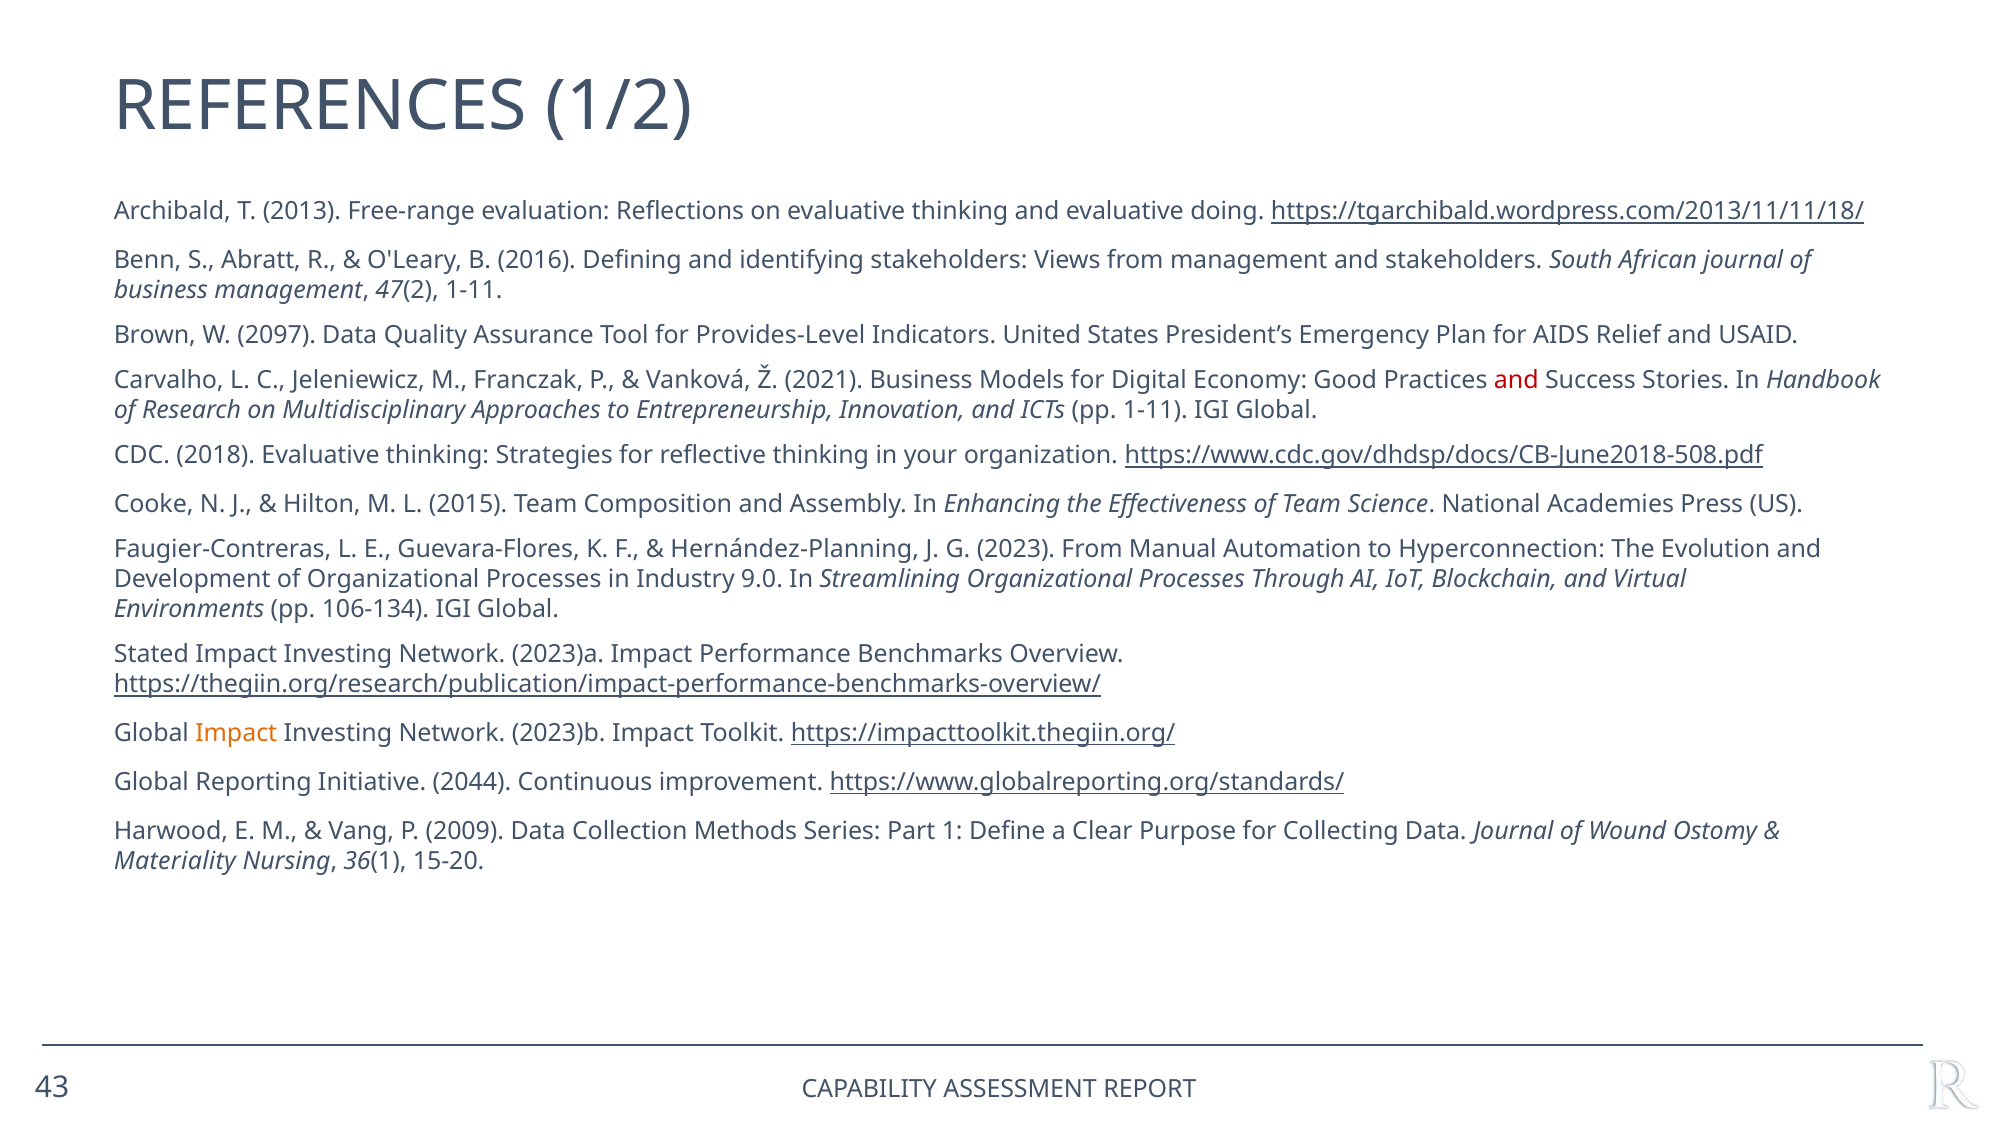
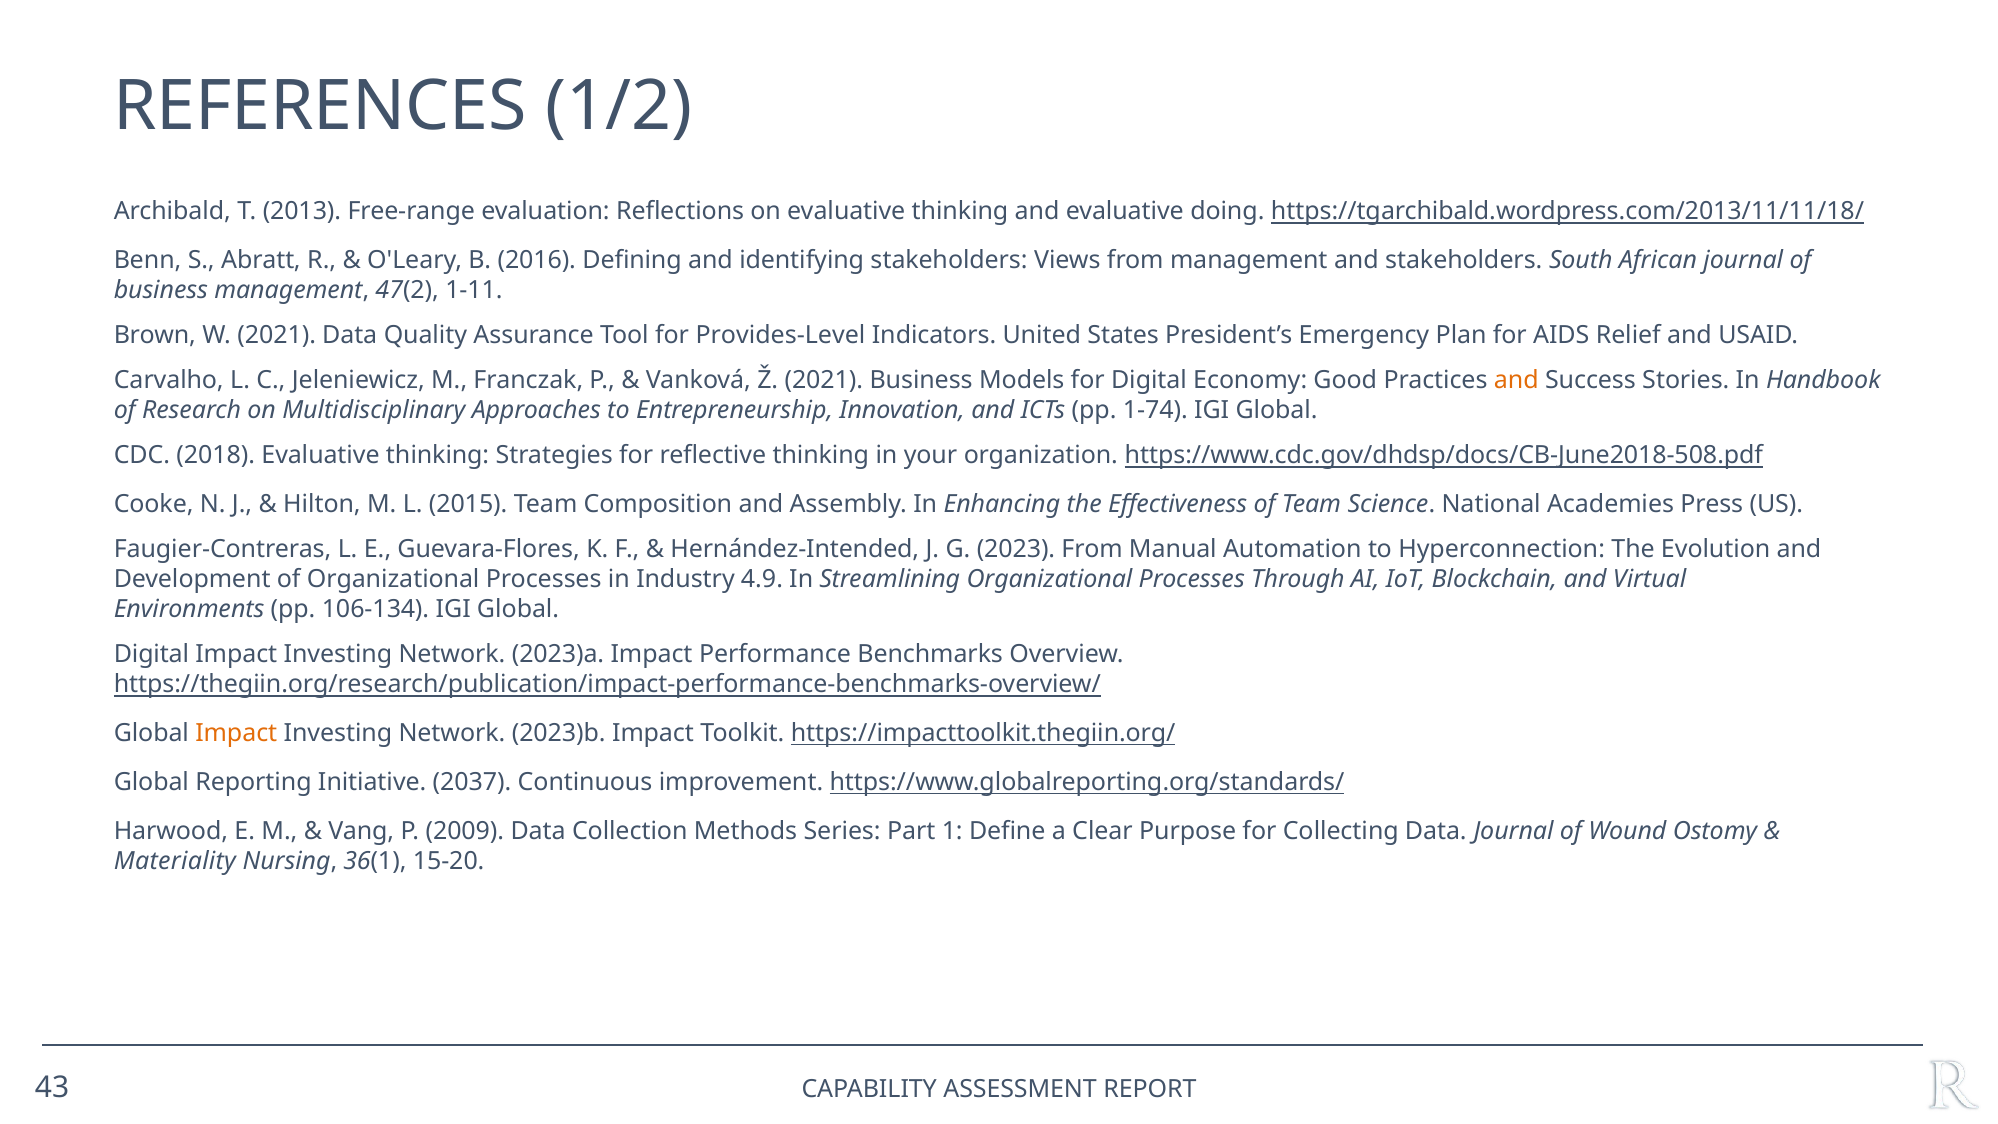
W 2097: 2097 -> 2021
and at (1516, 381) colour: red -> orange
pp 1-11: 1-11 -> 1-74
Hernández-Planning: Hernández-Planning -> Hernández-Intended
9.0: 9.0 -> 4.9
Stated at (151, 655): Stated -> Digital
2044: 2044 -> 2037
